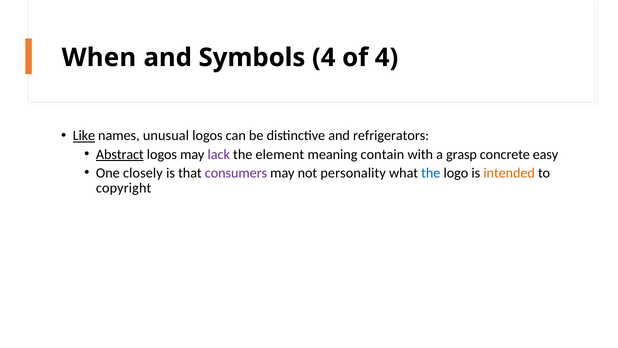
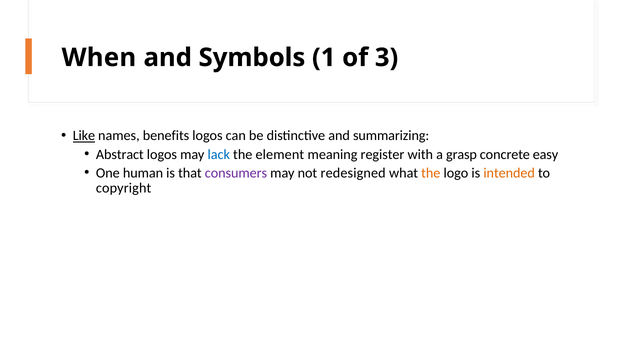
Symbols 4: 4 -> 1
of 4: 4 -> 3
unusual: unusual -> benefits
refrigerators: refrigerators -> summarizing
Abstract underline: present -> none
lack colour: purple -> blue
contain: contain -> register
closely: closely -> human
personality: personality -> redesigned
the at (431, 173) colour: blue -> orange
